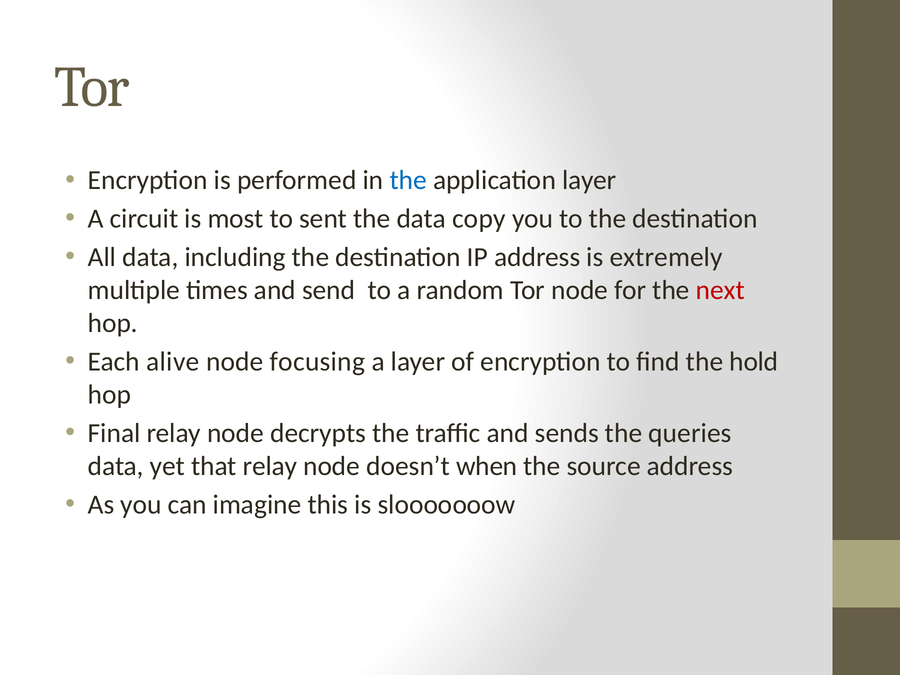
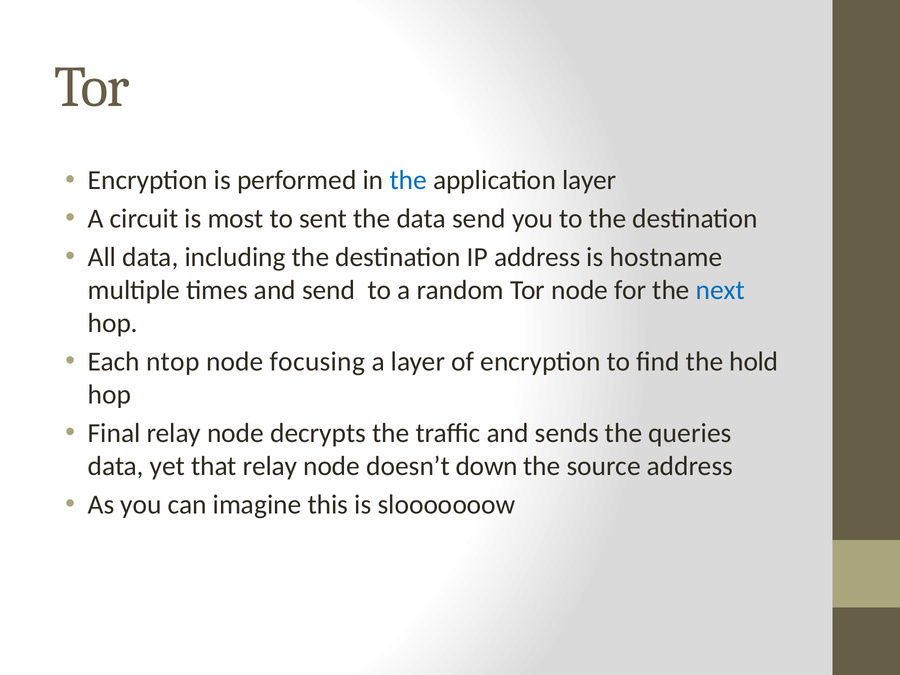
data copy: copy -> send
extremely: extremely -> hostname
next colour: red -> blue
alive: alive -> ntop
when: when -> down
